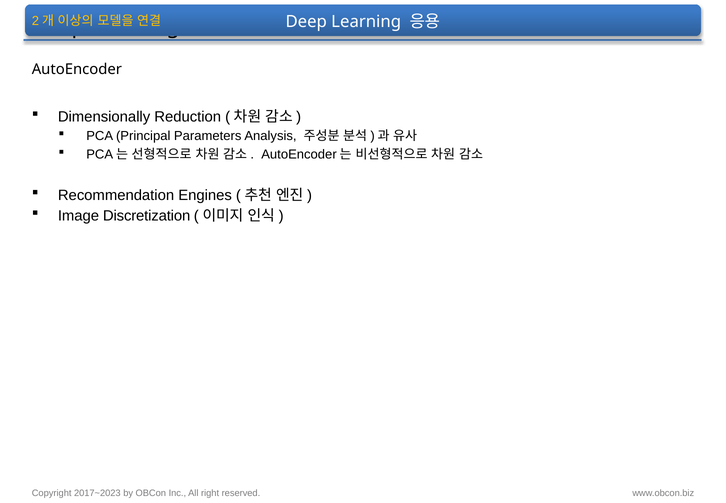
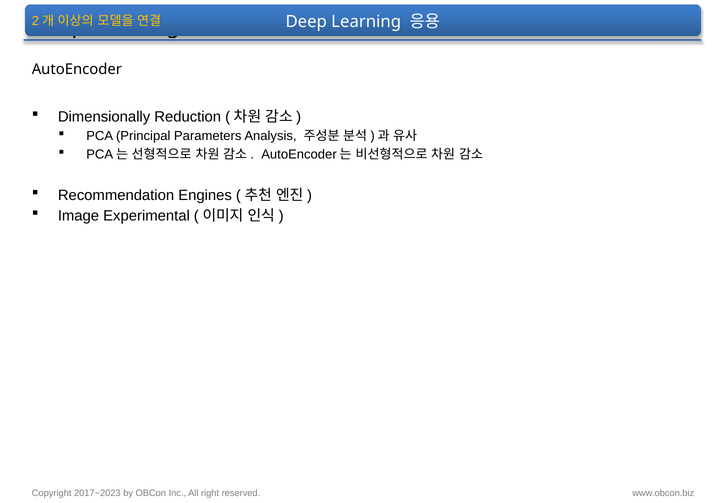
Discretization: Discretization -> Experimental
